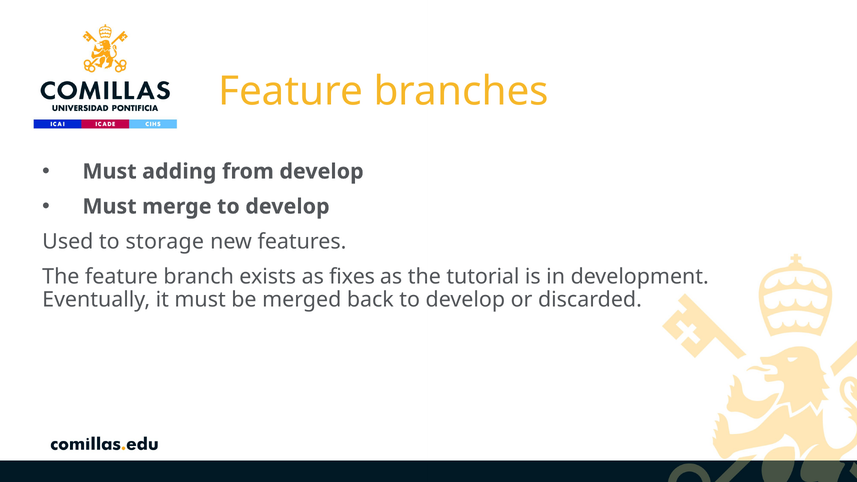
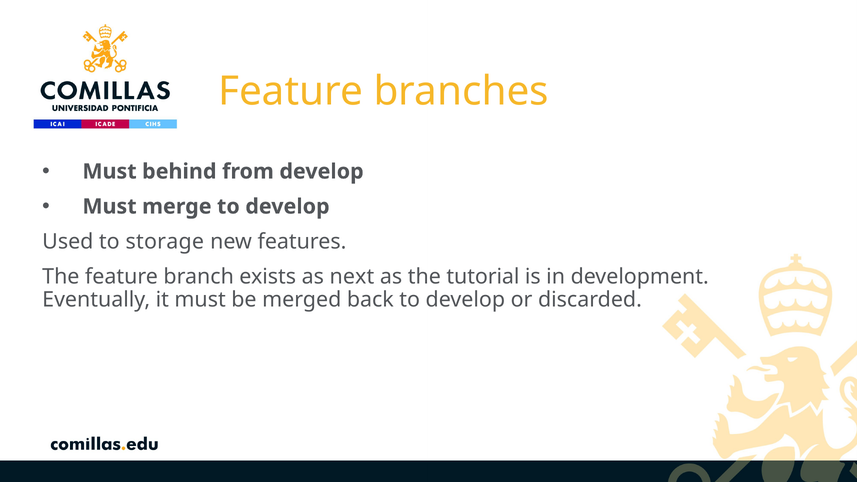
adding: adding -> behind
fixes: fixes -> next
